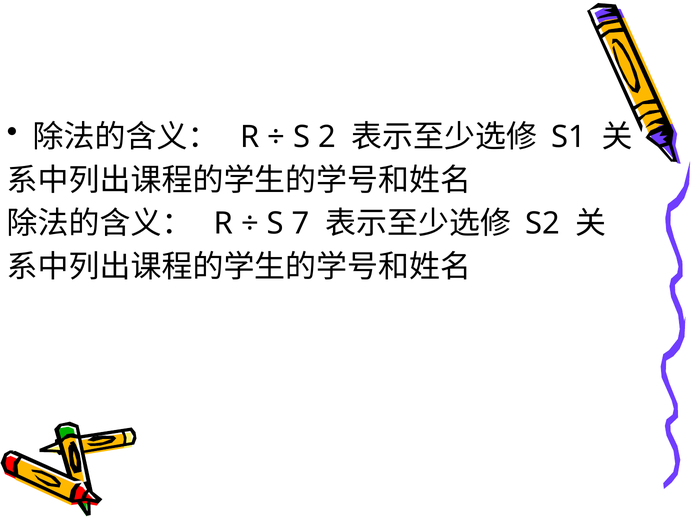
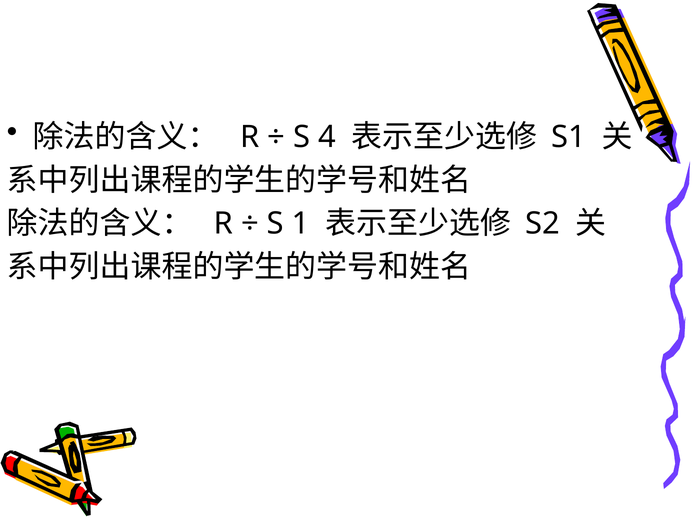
2: 2 -> 4
7: 7 -> 1
